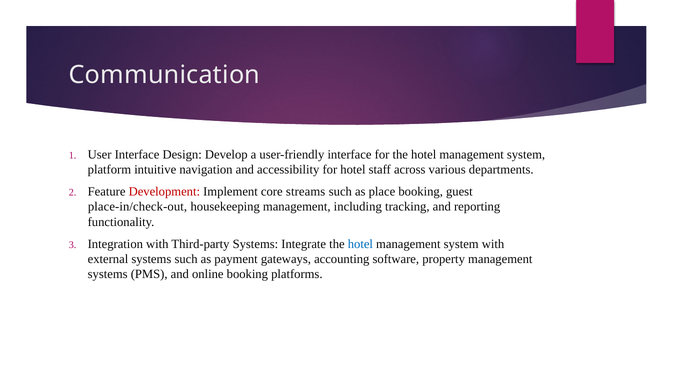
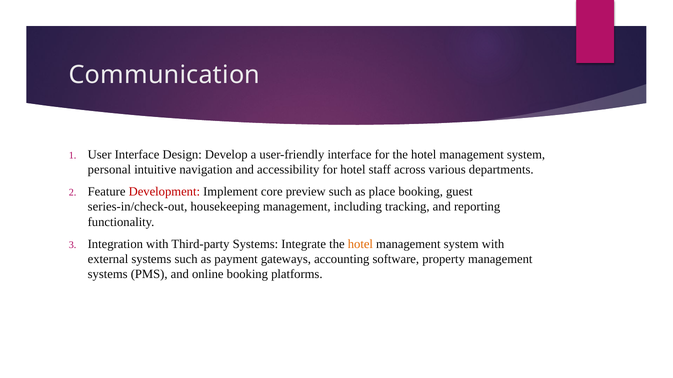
platform: platform -> personal
streams: streams -> preview
place-in/check-out: place-in/check-out -> series-in/check-out
hotel at (360, 244) colour: blue -> orange
